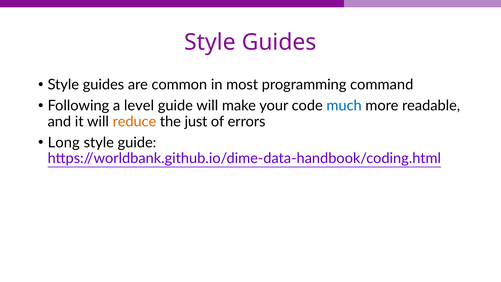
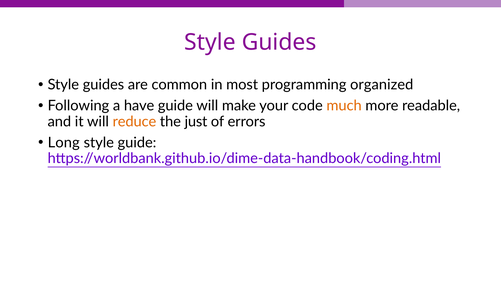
command: command -> organized
level: level -> have
much colour: blue -> orange
